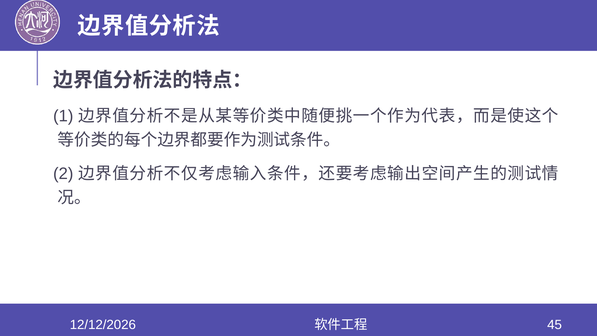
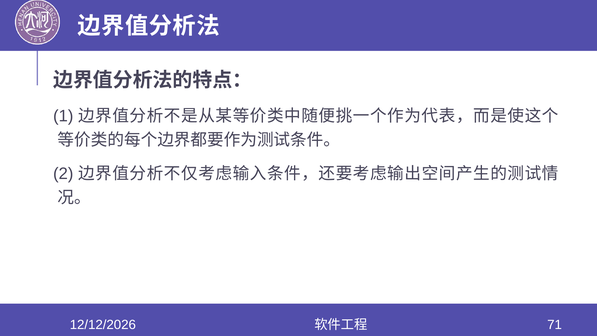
45: 45 -> 71
